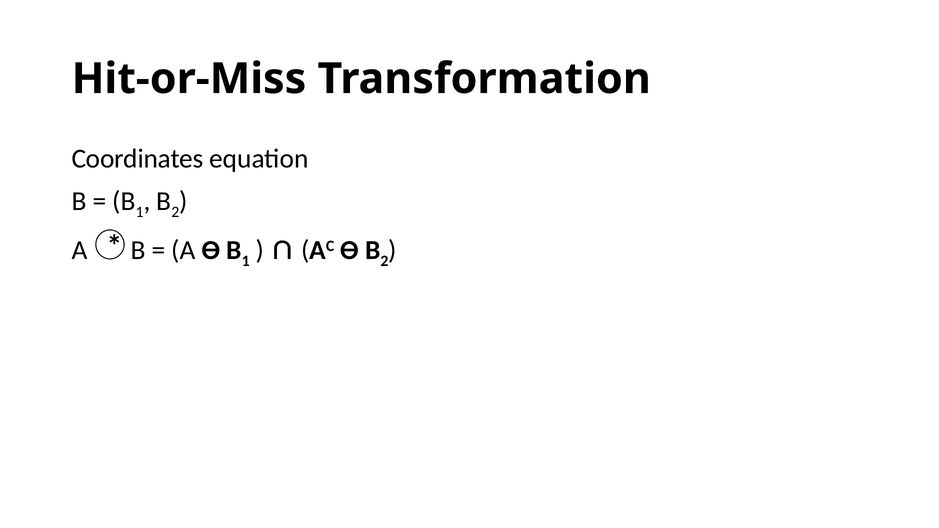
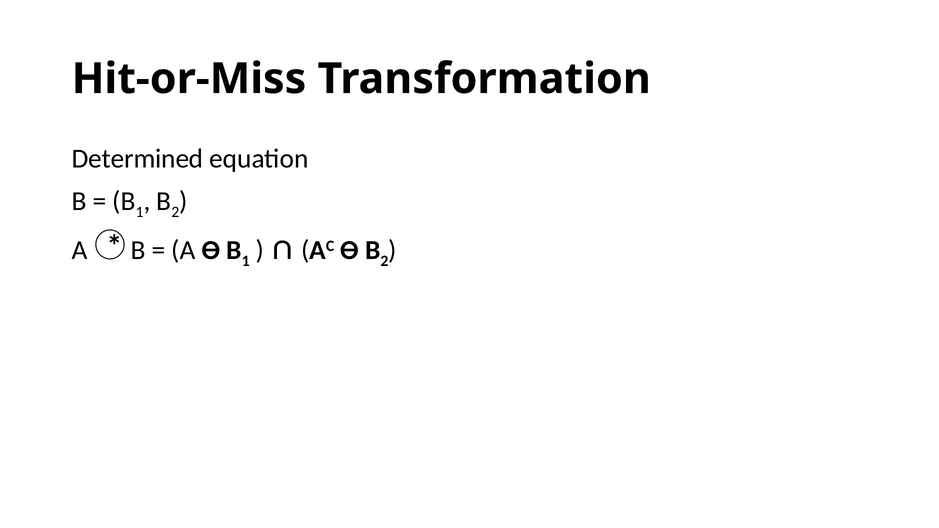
Coordinates: Coordinates -> Determined
